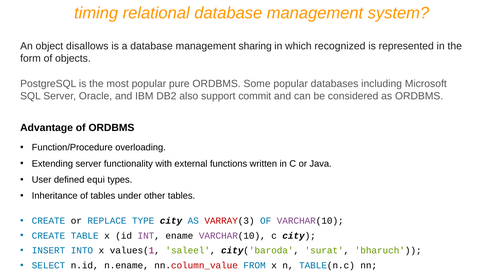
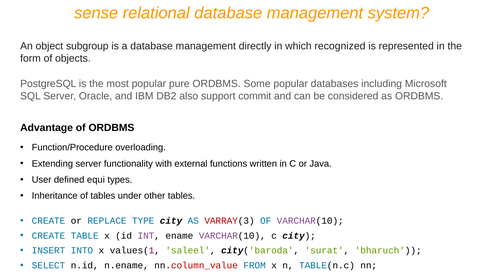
timing: timing -> sense
disallows: disallows -> subgroup
sharing: sharing -> directly
